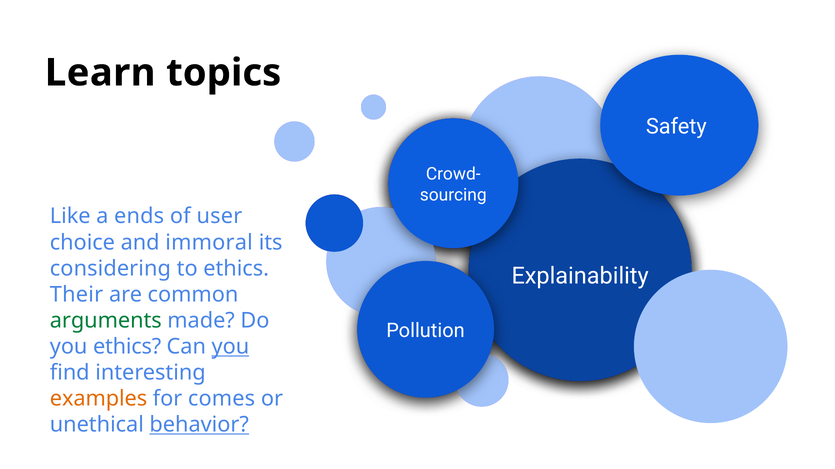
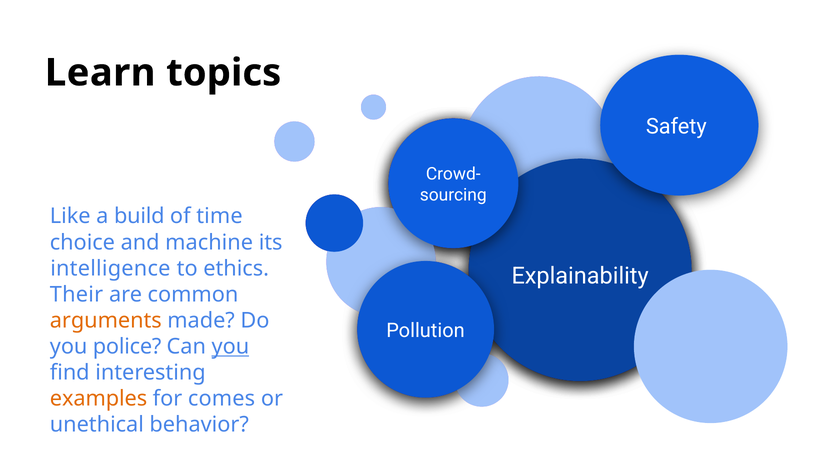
ends: ends -> build
user: user -> time
immoral: immoral -> machine
considering: considering -> intelligence
arguments colour: green -> orange
you ethics: ethics -> police
behavior underline: present -> none
